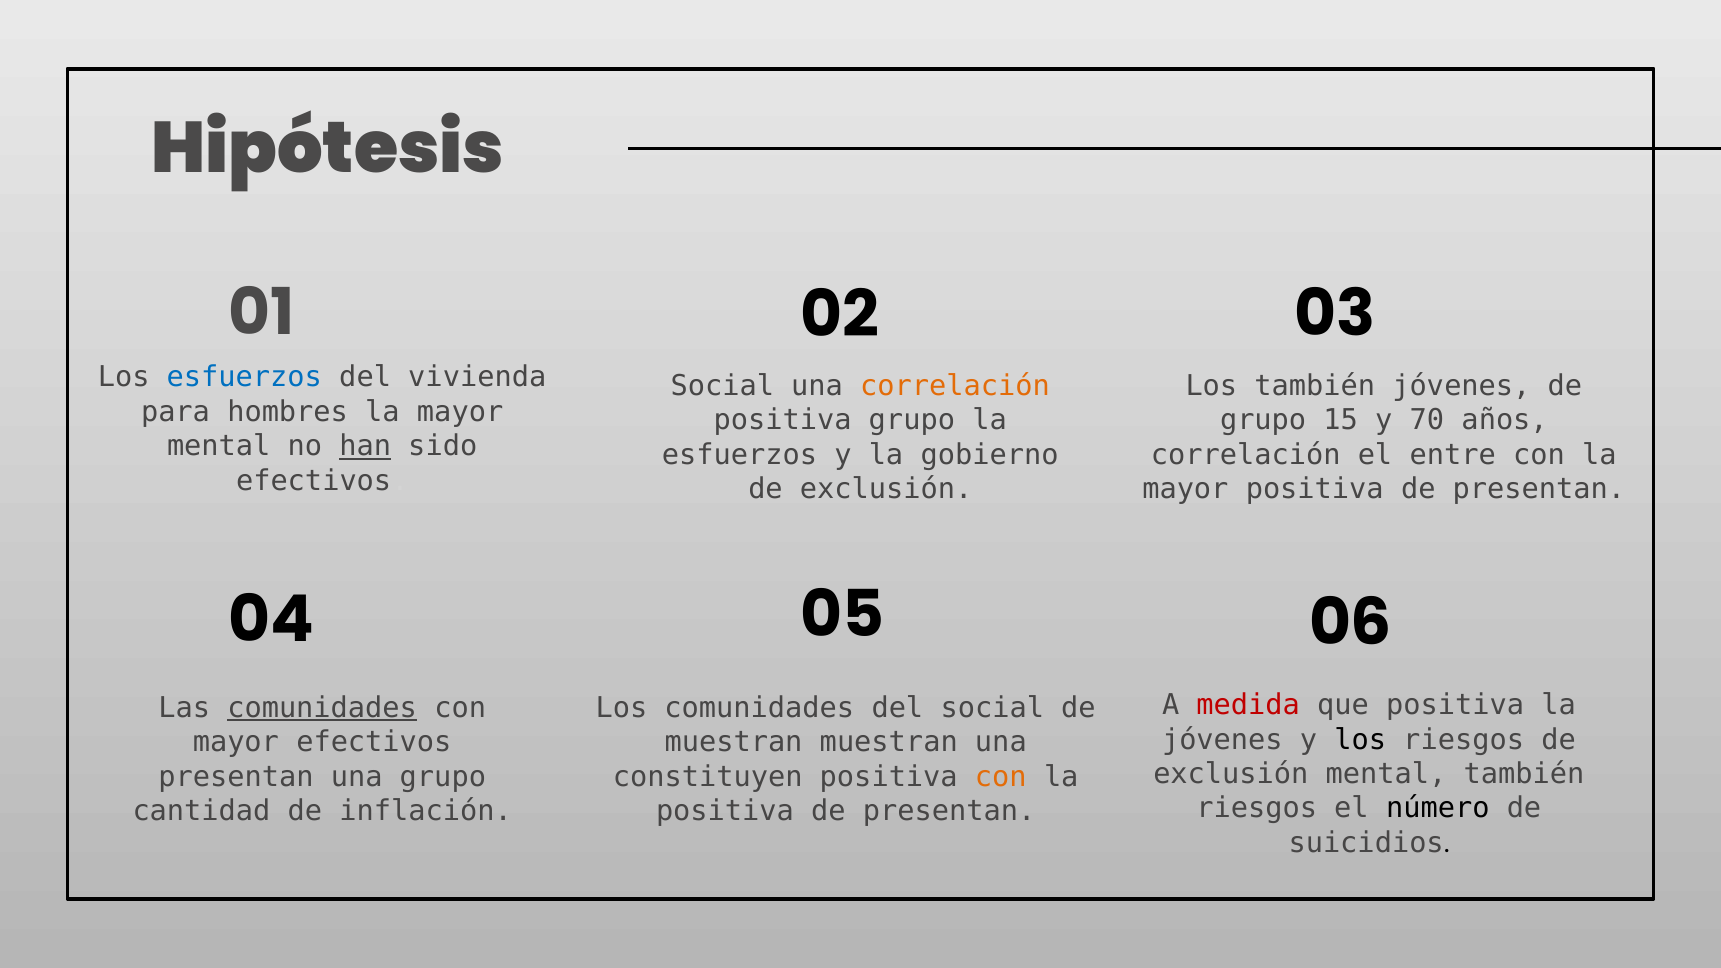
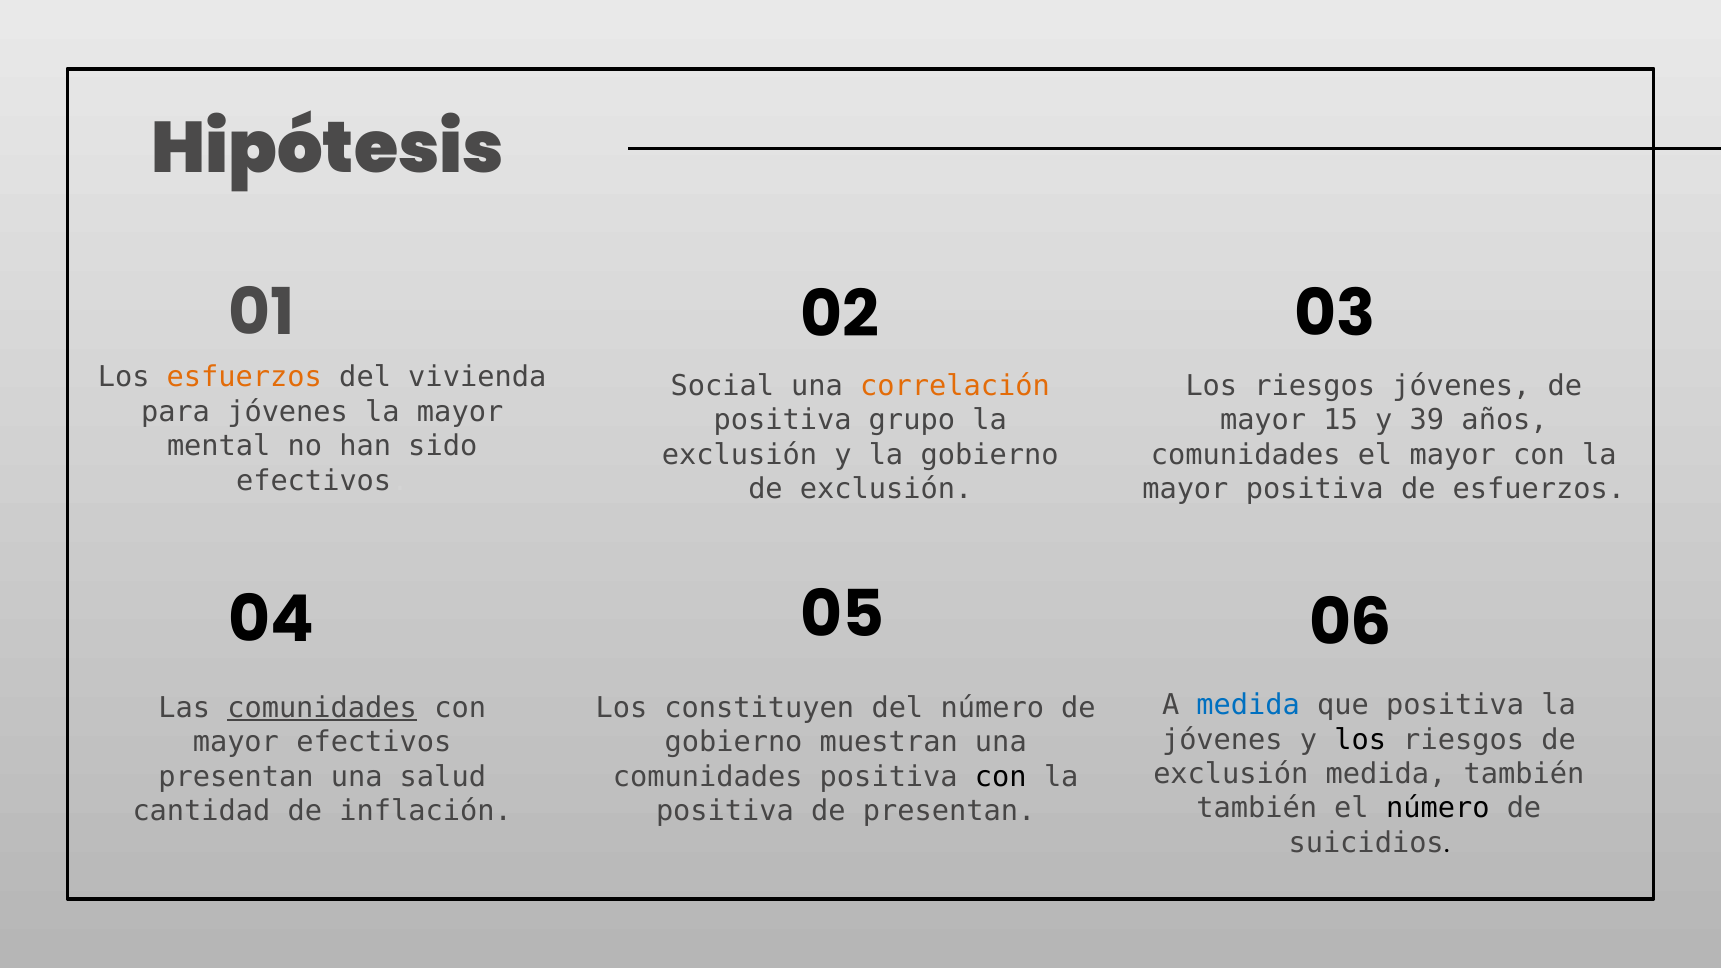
esfuerzos at (244, 378) colour: blue -> orange
también at (1315, 386): también -> riesgos
para hombres: hombres -> jóvenes
grupo at (1263, 420): grupo -> mayor
70: 70 -> 39
han underline: present -> none
esfuerzos at (740, 455): esfuerzos -> exclusión
correlación at (1246, 455): correlación -> comunidades
el entre: entre -> mayor
presentan at (1539, 489): presentan -> esfuerzos
medida at (1248, 705) colour: red -> blue
Los comunidades: comunidades -> constituyen
del social: social -> número
muestran at (734, 742): muestran -> gobierno
exclusión mental: mental -> medida
una grupo: grupo -> salud
constituyen at (708, 777): constituyen -> comunidades
con at (1001, 777) colour: orange -> black
riesgos at (1257, 808): riesgos -> también
